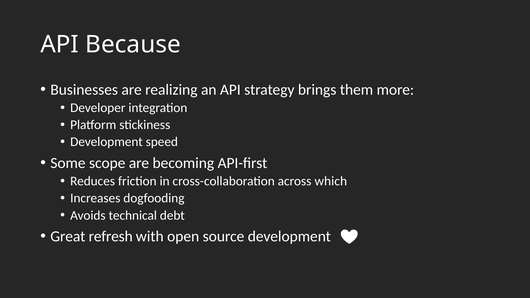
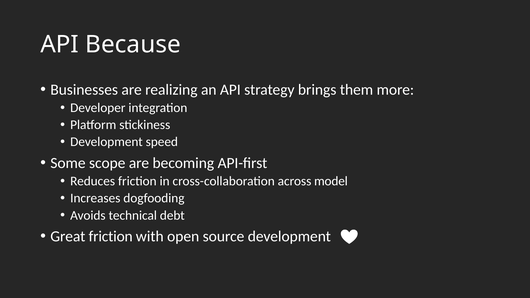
which: which -> model
Great refresh: refresh -> friction
